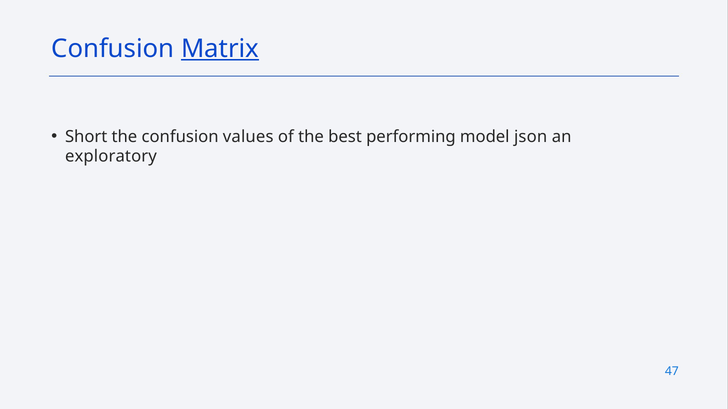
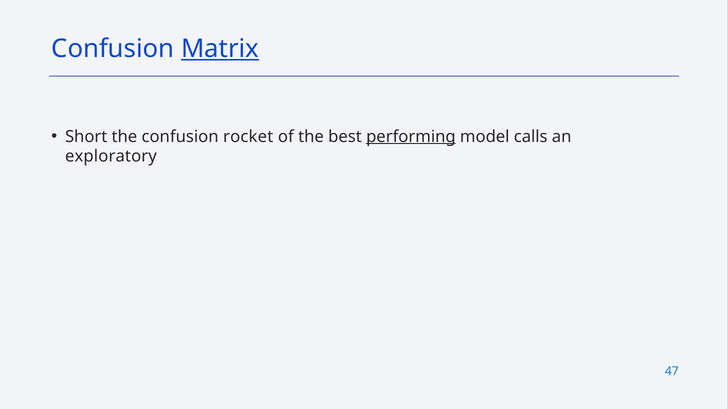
values: values -> rocket
performing underline: none -> present
json: json -> calls
